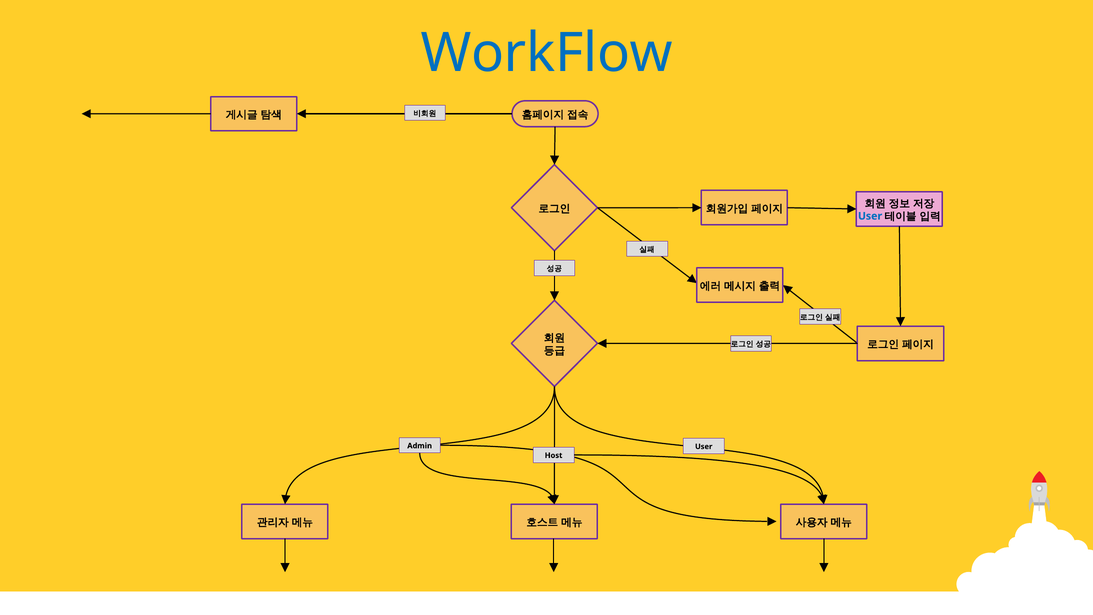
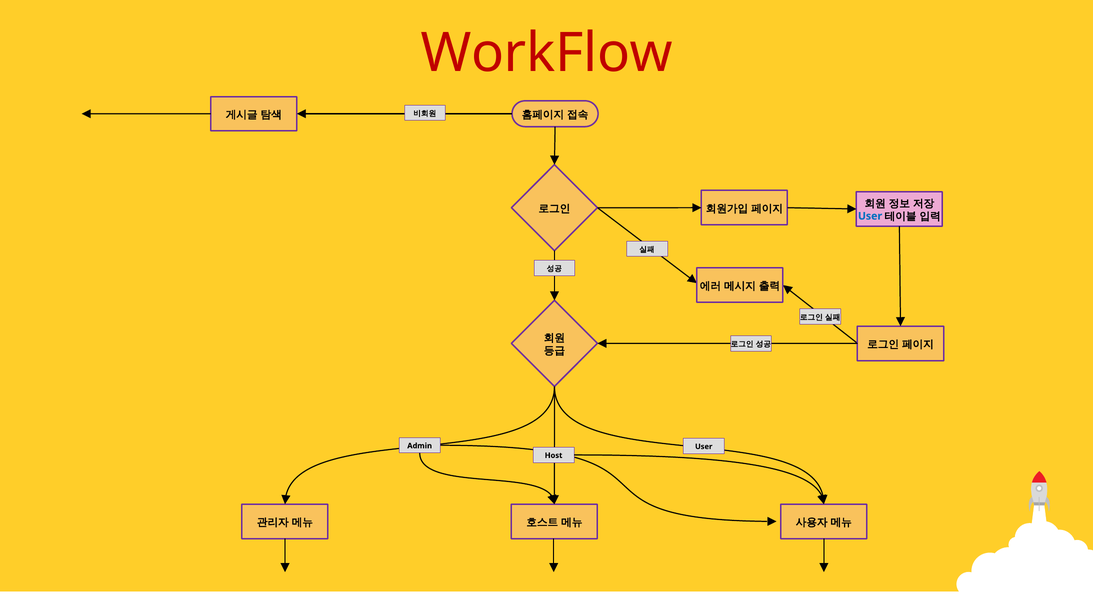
WorkFlow colour: blue -> red
